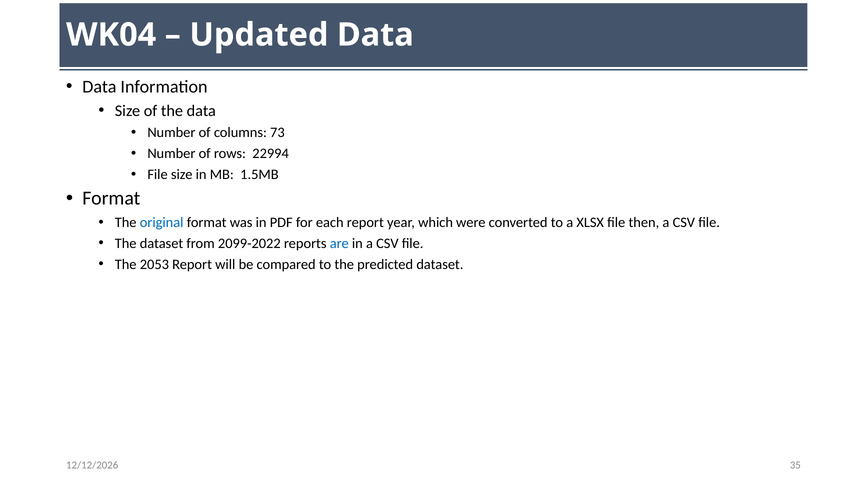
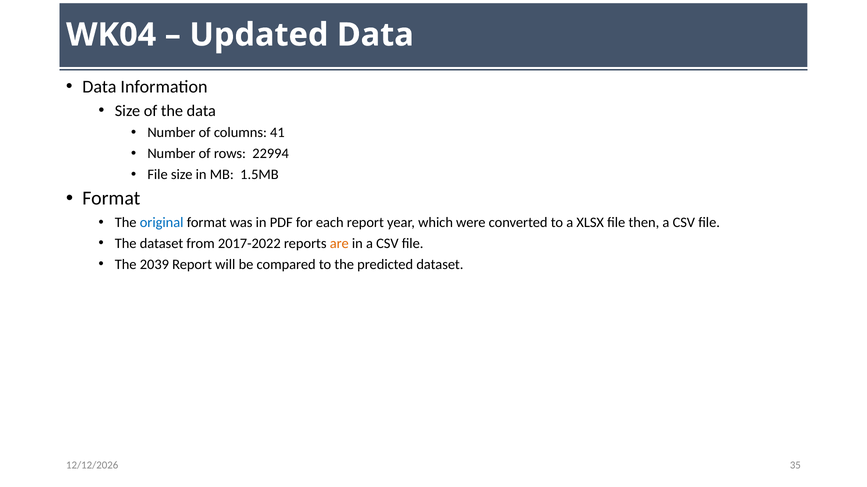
73: 73 -> 41
2099-2022: 2099-2022 -> 2017-2022
are colour: blue -> orange
2053: 2053 -> 2039
